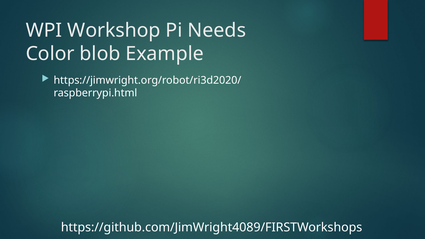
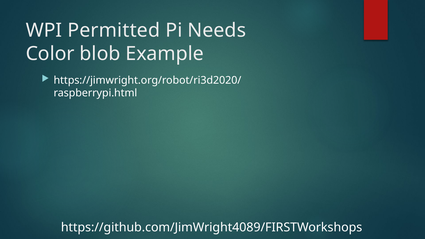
Workshop: Workshop -> Permitted
